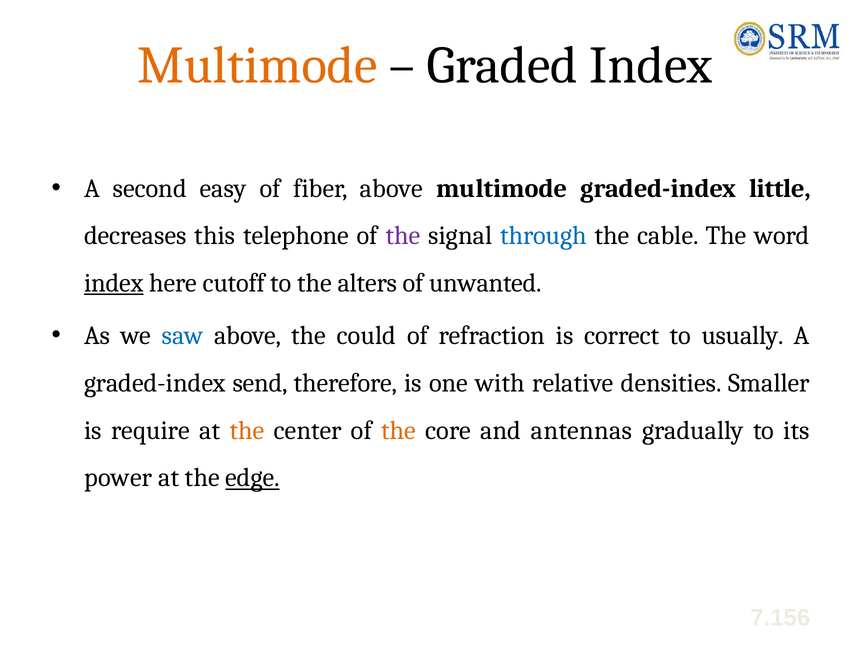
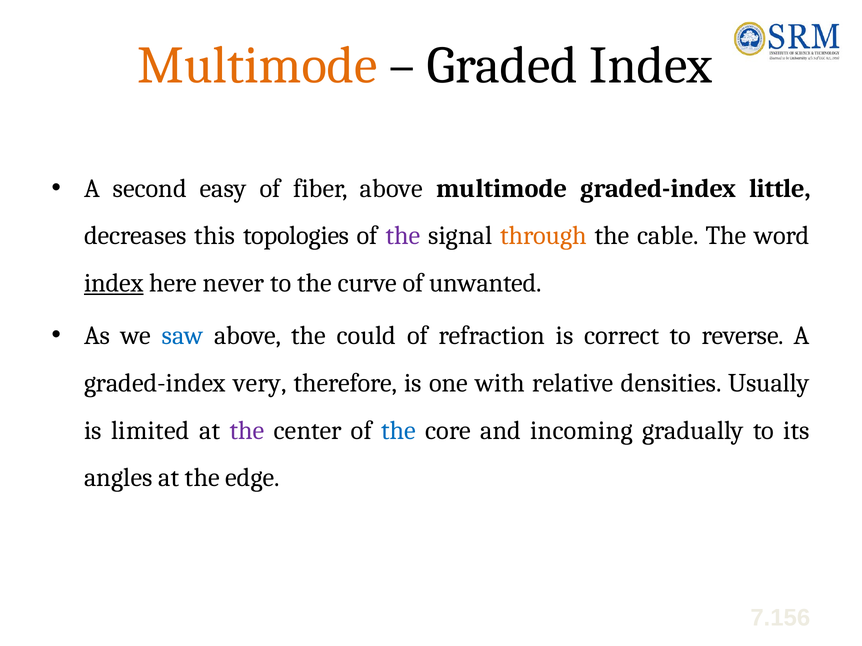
telephone: telephone -> topologies
through colour: blue -> orange
cutoff: cutoff -> never
alters: alters -> curve
usually: usually -> reverse
send: send -> very
Smaller: Smaller -> Usually
require: require -> limited
the at (247, 431) colour: orange -> purple
the at (399, 431) colour: orange -> blue
antennas: antennas -> incoming
power: power -> angles
edge underline: present -> none
